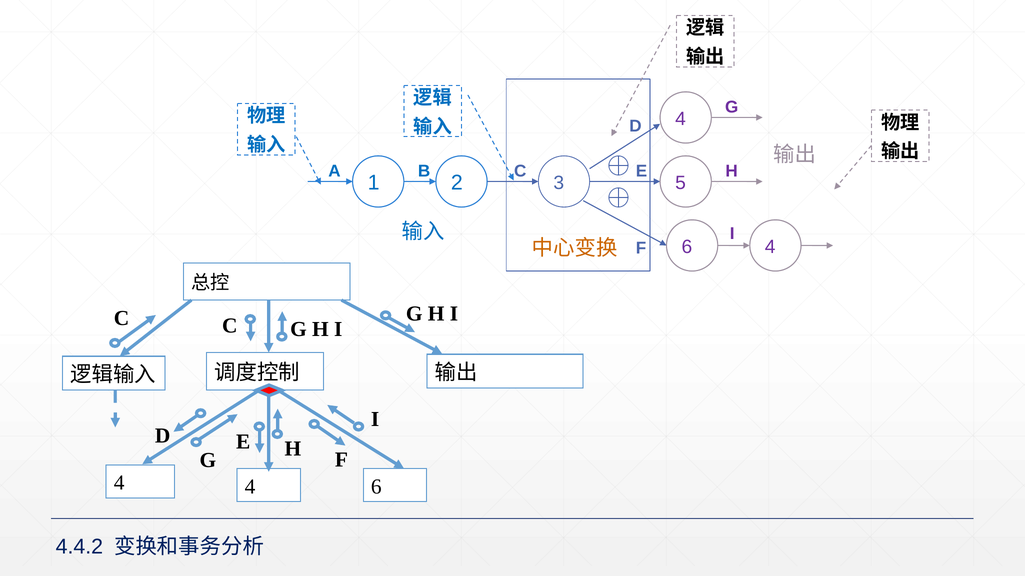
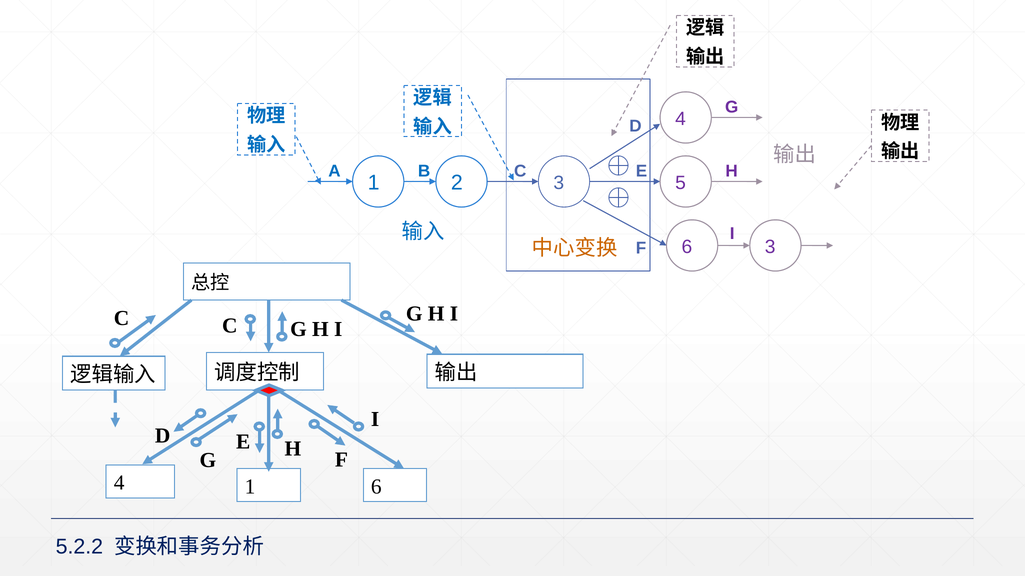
6 4: 4 -> 3
4 4: 4 -> 1
4.4.2: 4.4.2 -> 5.2.2
